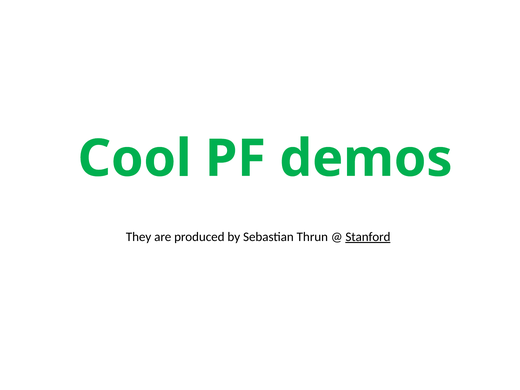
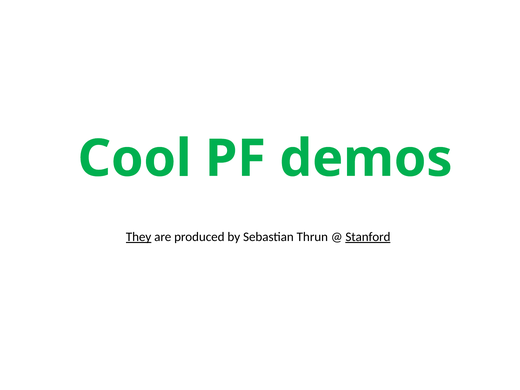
They underline: none -> present
